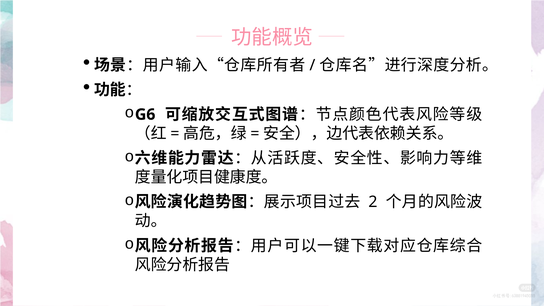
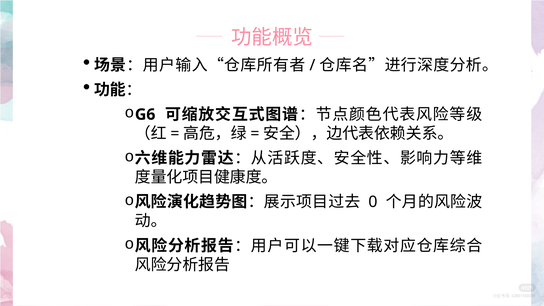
2: 2 -> 0
